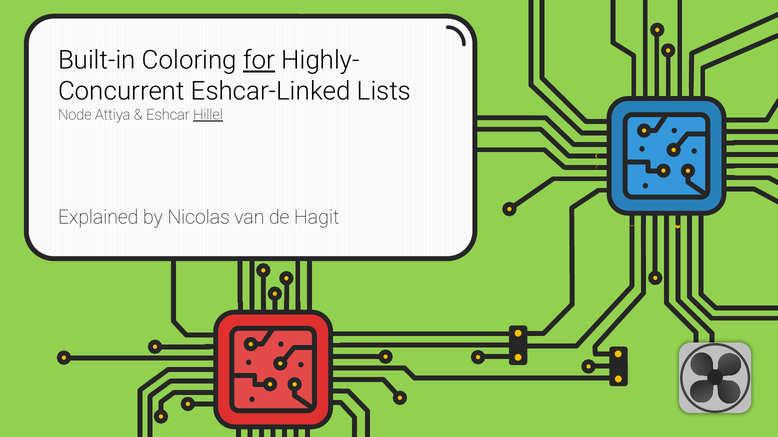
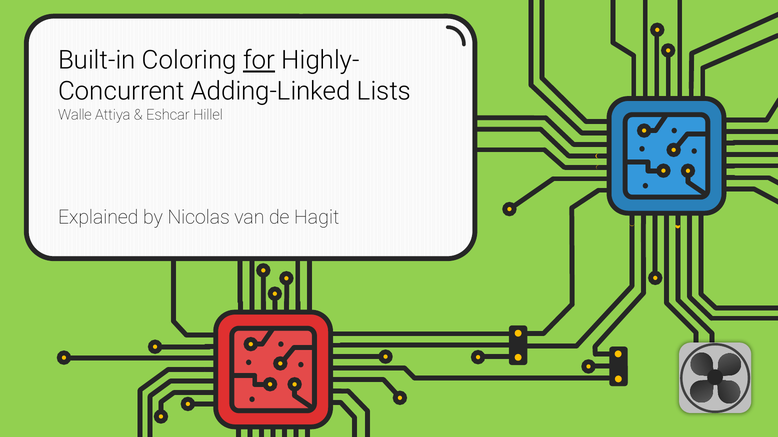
Eshcar-Linked: Eshcar-Linked -> Adding-Linked
Node: Node -> Walle
Hillel underline: present -> none
